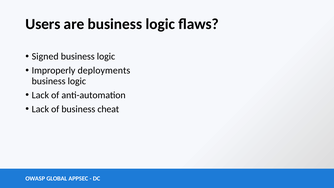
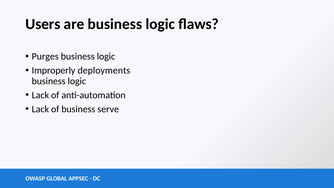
Signed: Signed -> Purges
cheat: cheat -> serve
